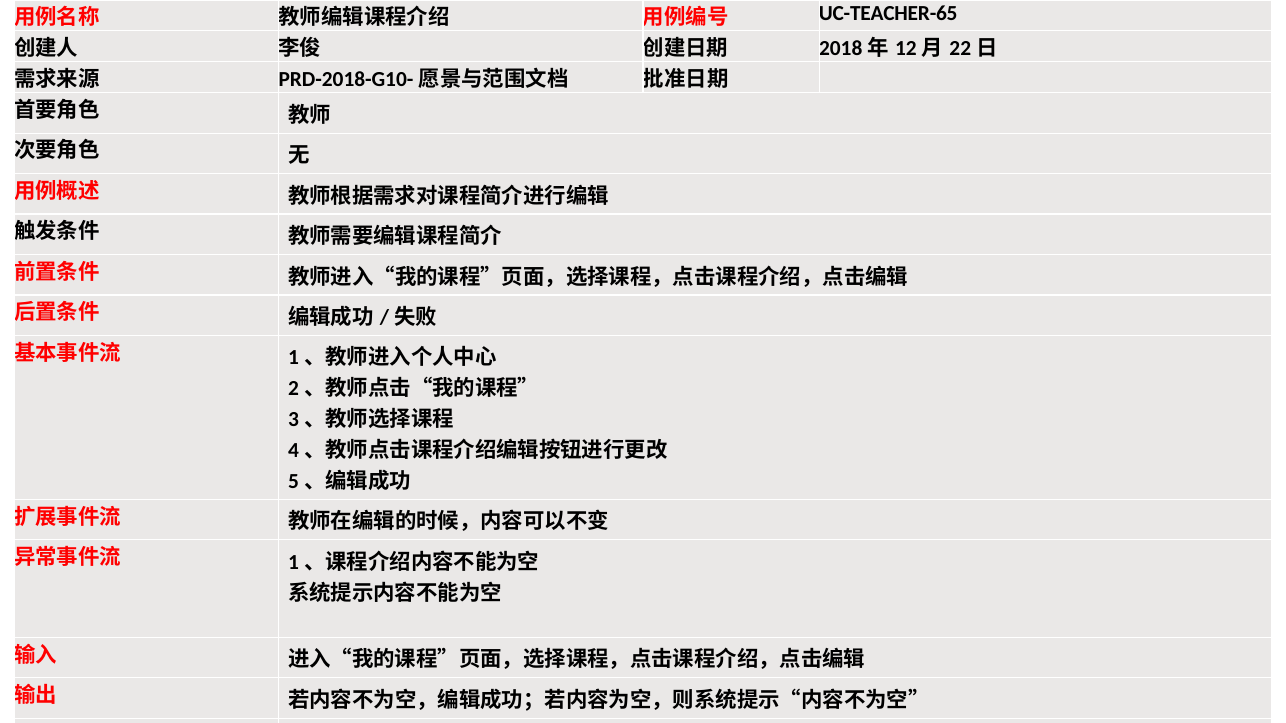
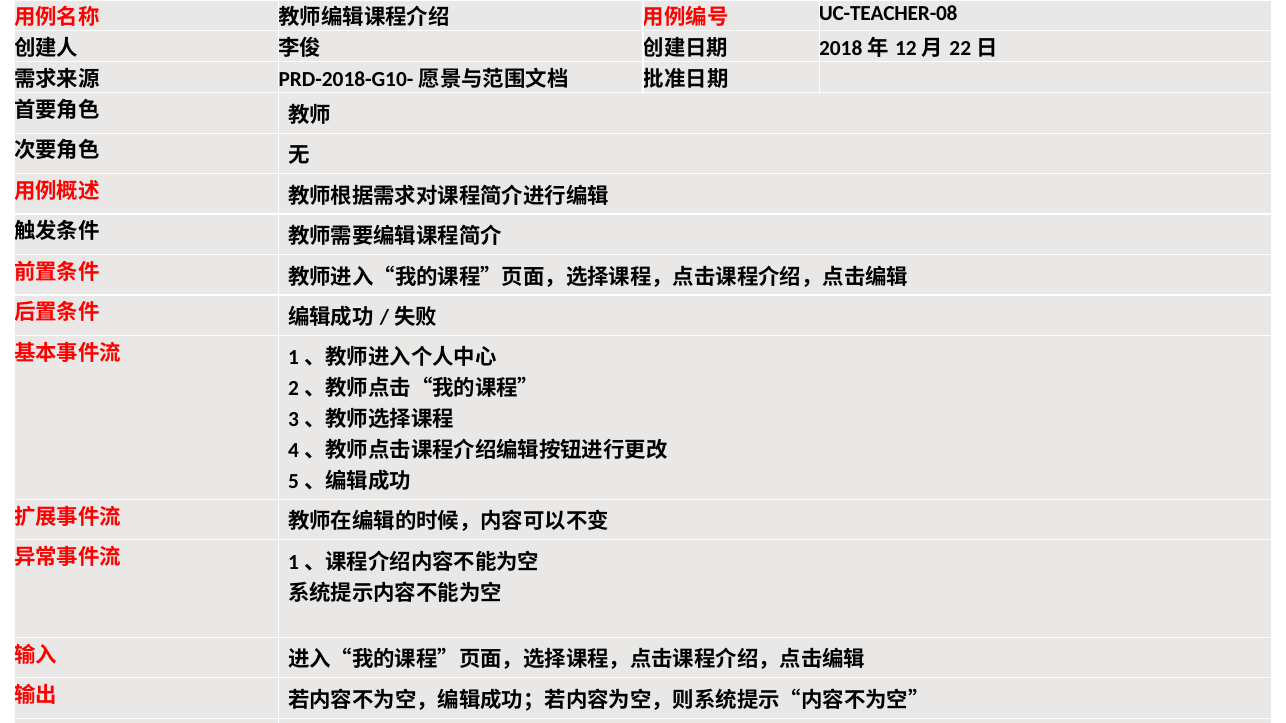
UC-TEACHER-65: UC-TEACHER-65 -> UC-TEACHER-08
